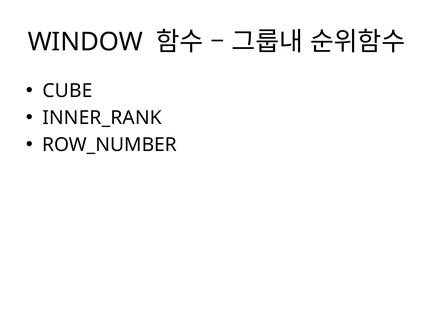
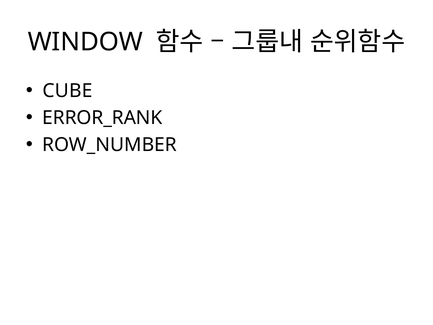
INNER_RANK: INNER_RANK -> ERROR_RANK
